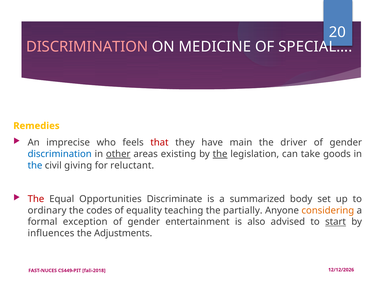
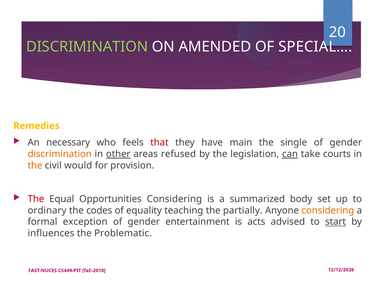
DISCRIMINATION at (87, 47) colour: pink -> light green
MEDICINE: MEDICINE -> AMENDED
imprecise: imprecise -> necessary
driver: driver -> single
discrimination at (60, 154) colour: blue -> orange
existing: existing -> refused
the at (220, 154) underline: present -> none
can underline: none -> present
goods: goods -> courts
the at (35, 166) colour: blue -> orange
giving: giving -> would
reluctant: reluctant -> provision
Opportunities Discriminate: Discriminate -> Considering
also: also -> acts
Adjustments: Adjustments -> Problematic
